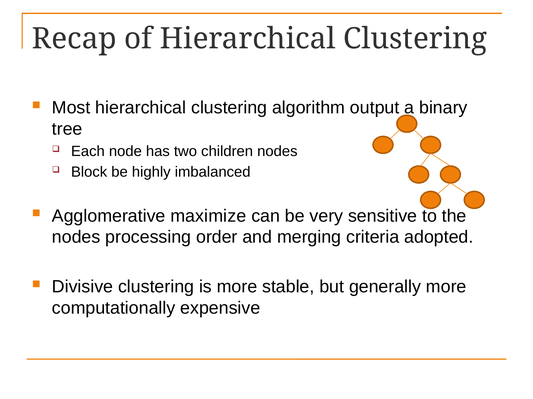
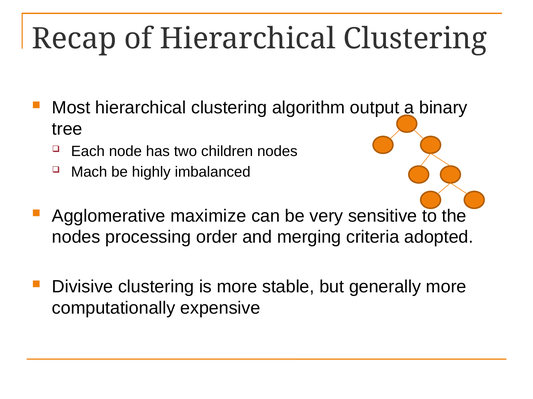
Block: Block -> Mach
